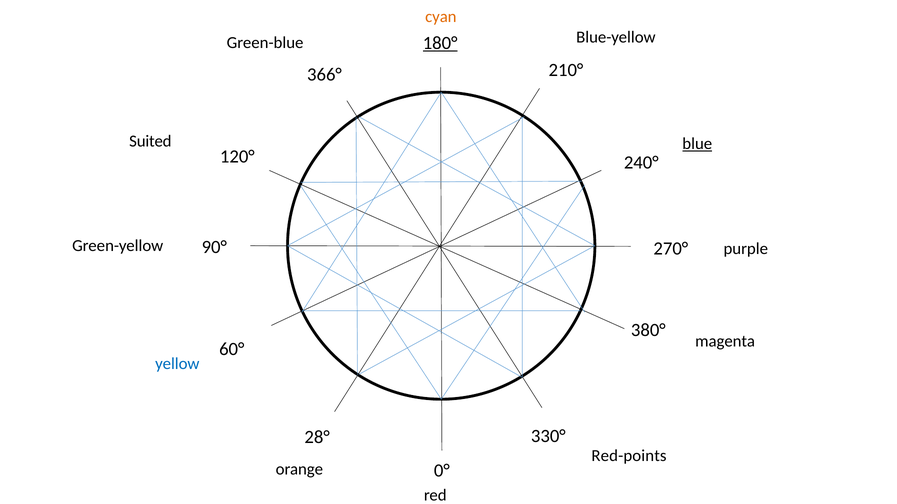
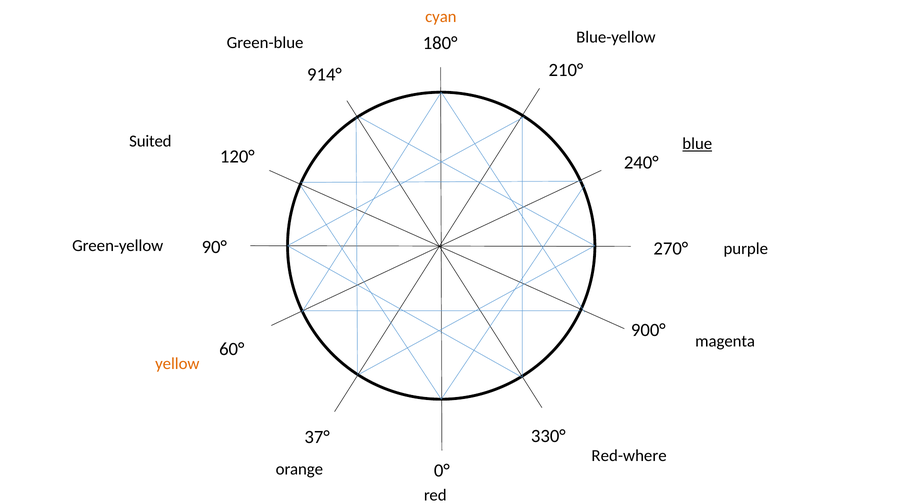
180° underline: present -> none
366°: 366° -> 914°
380°: 380° -> 900°
yellow colour: blue -> orange
28°: 28° -> 37°
Red-points: Red-points -> Red-where
